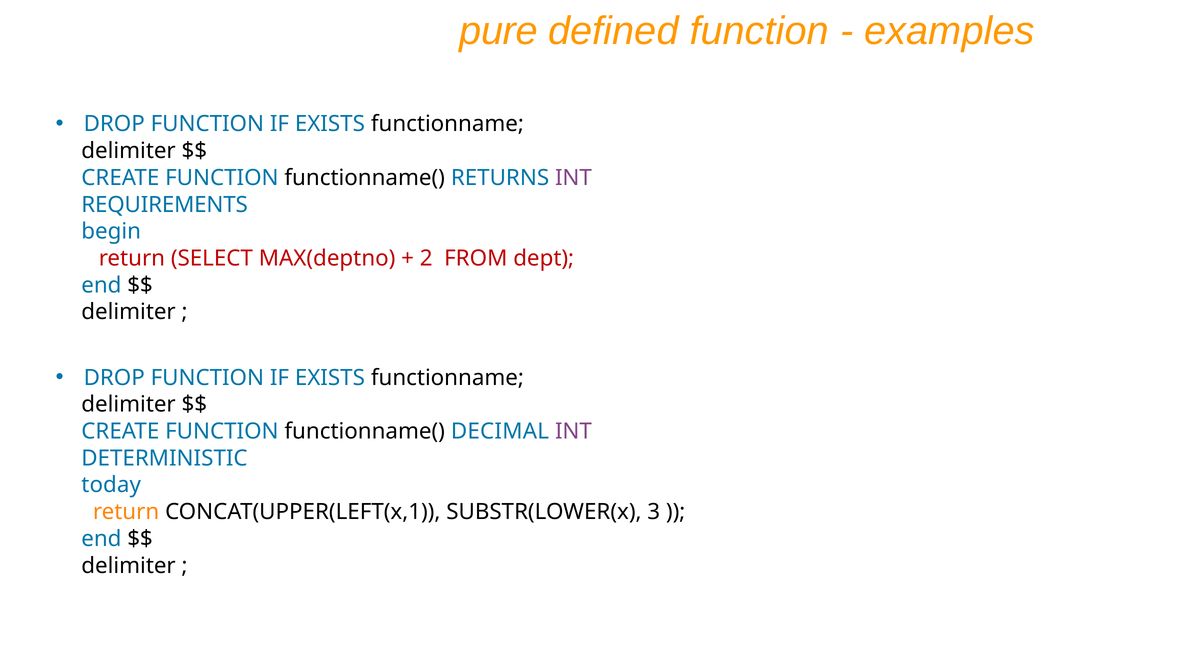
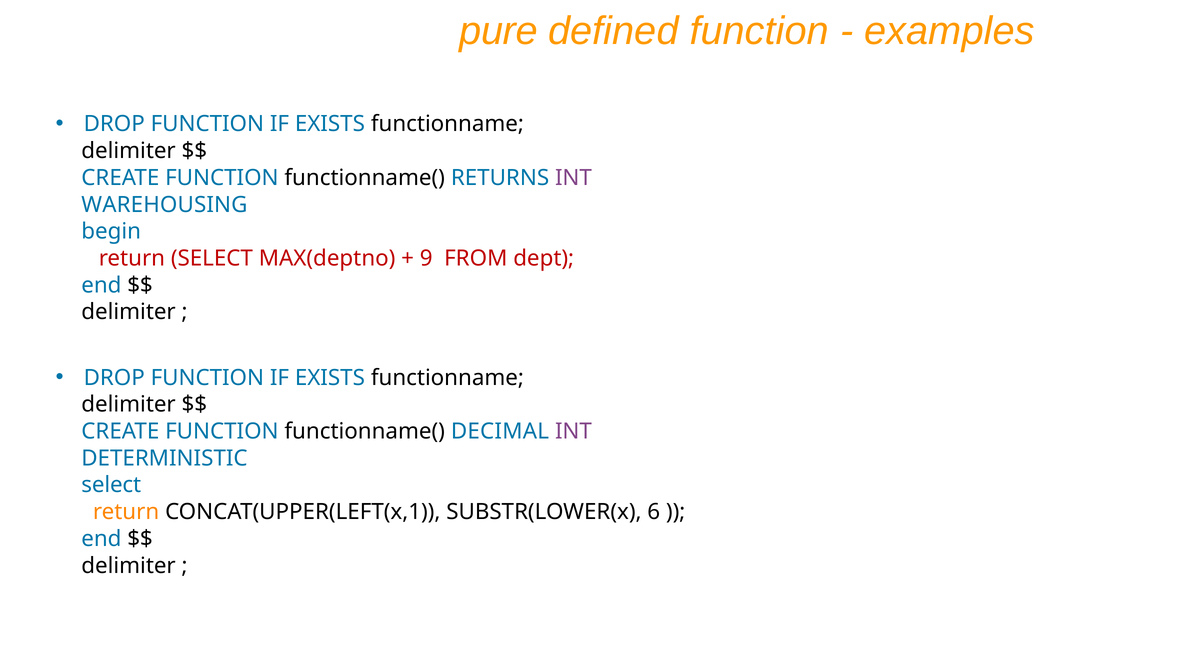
REQUIREMENTS: REQUIREMENTS -> WAREHOUSING
2: 2 -> 9
today at (111, 485): today -> select
3: 3 -> 6
